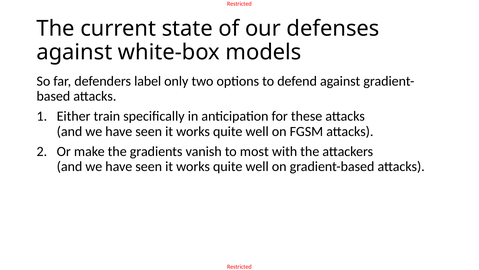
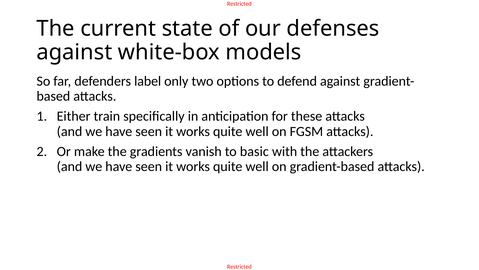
most: most -> basic
